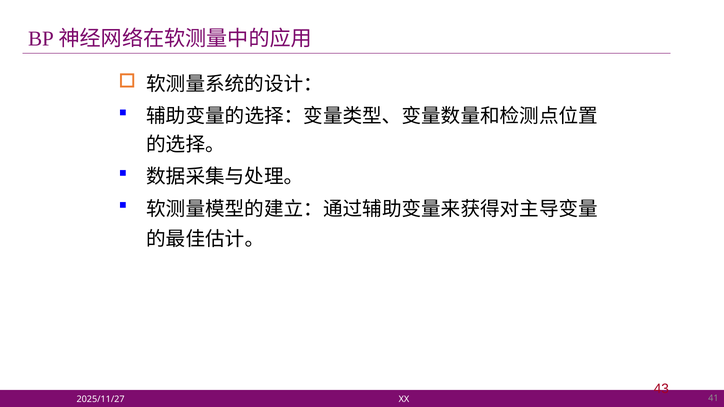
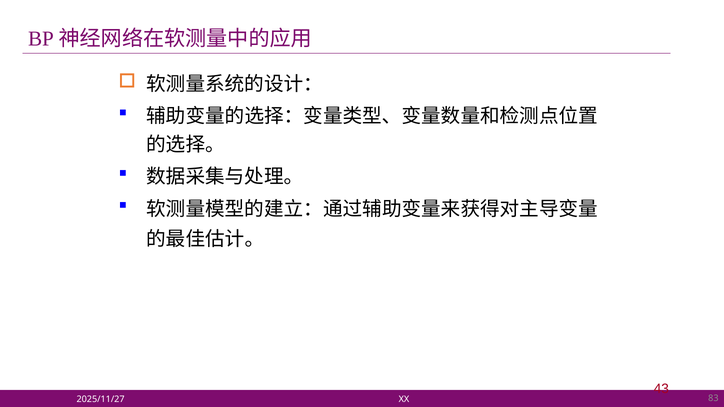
41: 41 -> 83
